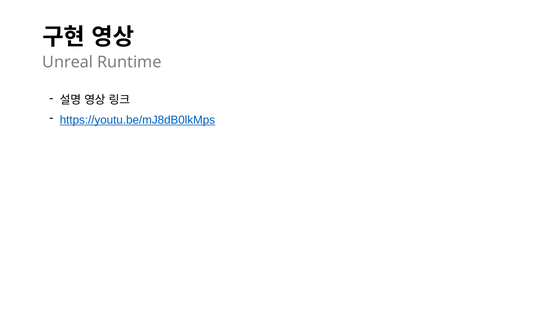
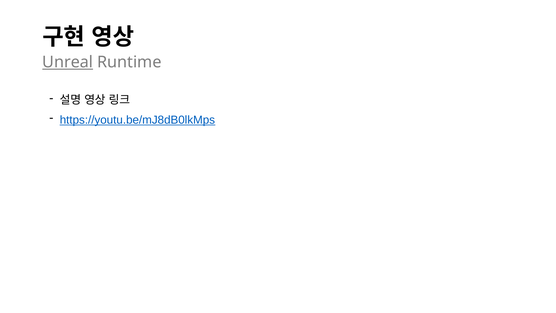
Unreal underline: none -> present
